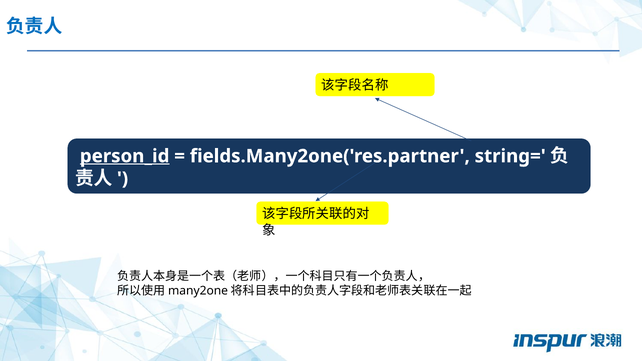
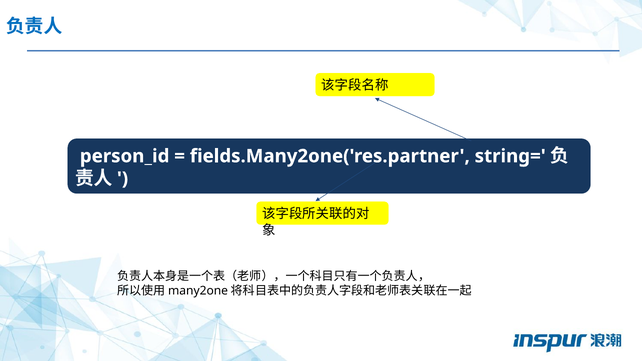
person_id underline: present -> none
